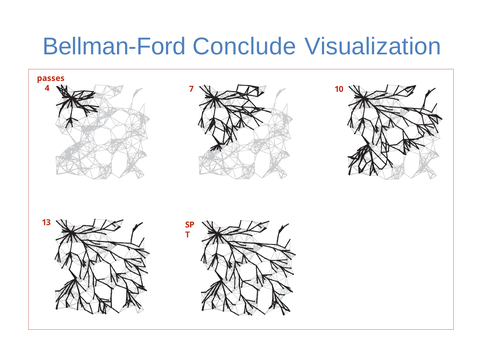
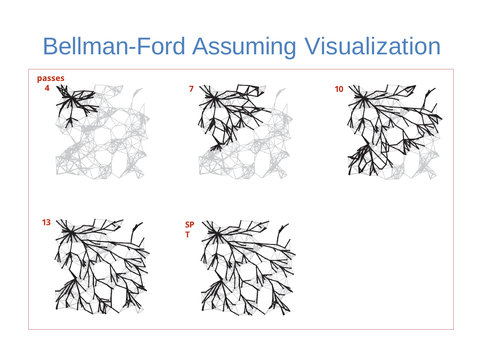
Conclude: Conclude -> Assuming
